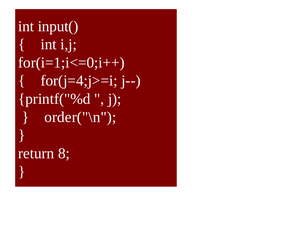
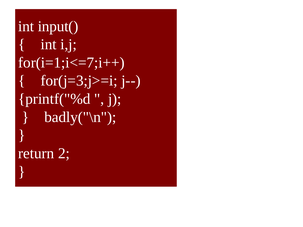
for(i=1;i<=0;i++: for(i=1;i<=0;i++ -> for(i=1;i<=7;i++
for(j=4;j>=i: for(j=4;j>=i -> for(j=3;j>=i
order("\n: order("\n -> badly("\n
8: 8 -> 2
